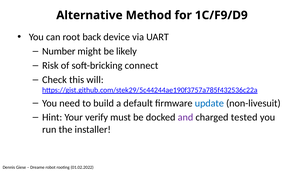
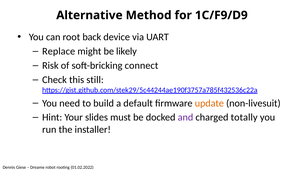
Number: Number -> Replace
will: will -> still
update colour: blue -> orange
verify: verify -> slides
tested: tested -> totally
